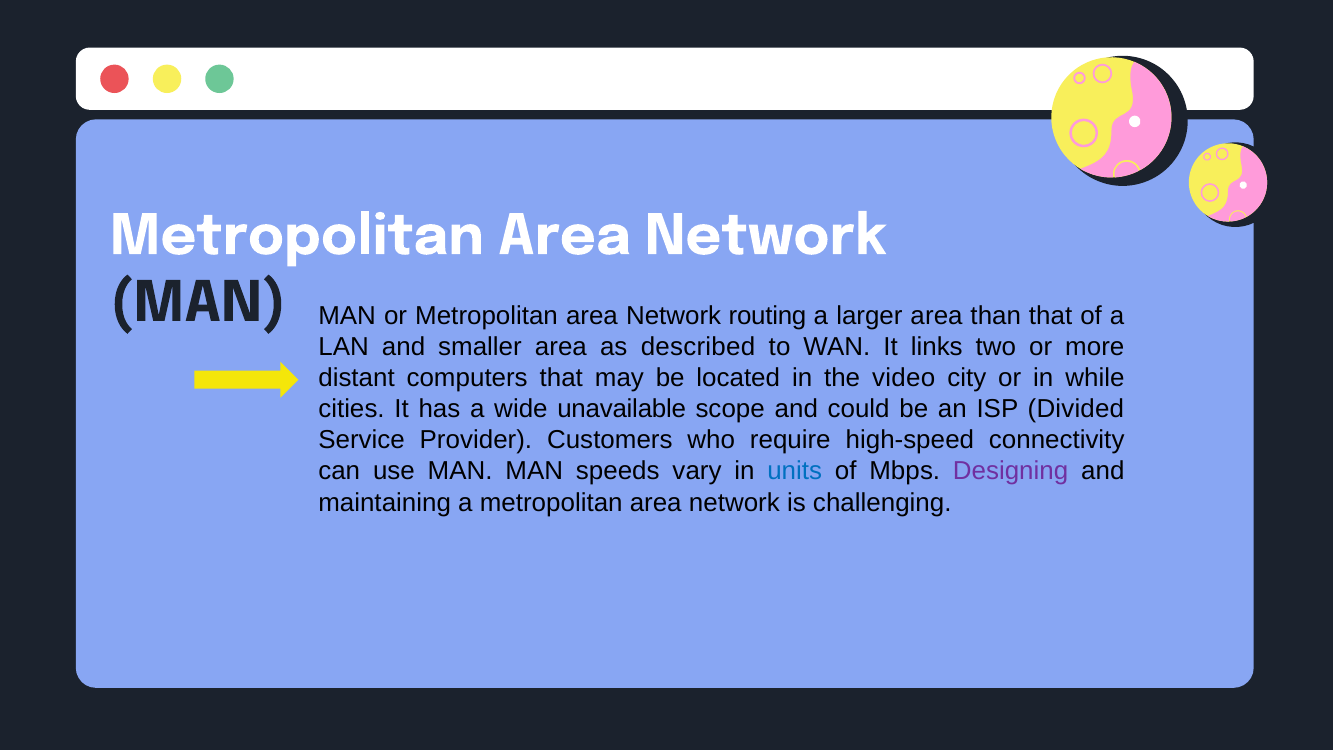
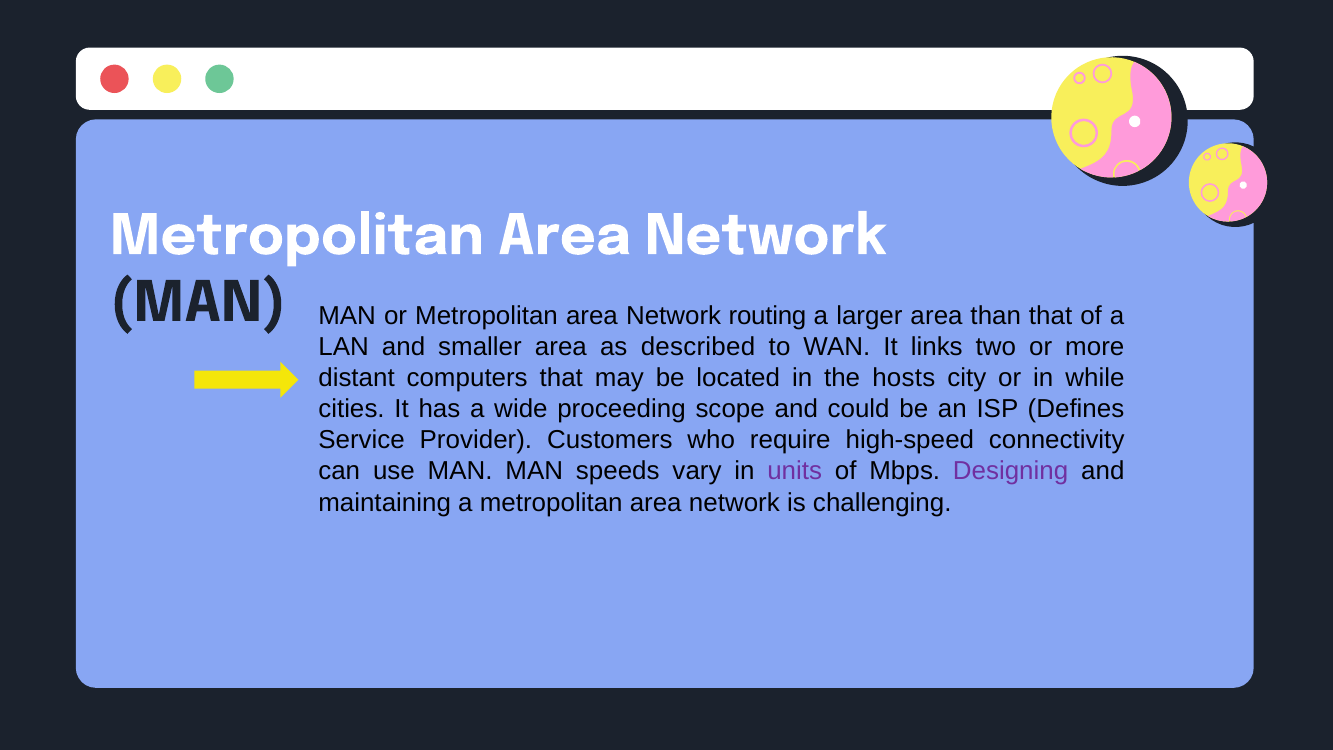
video: video -> hosts
unavailable: unavailable -> proceeding
Divided: Divided -> Defines
units colour: blue -> purple
